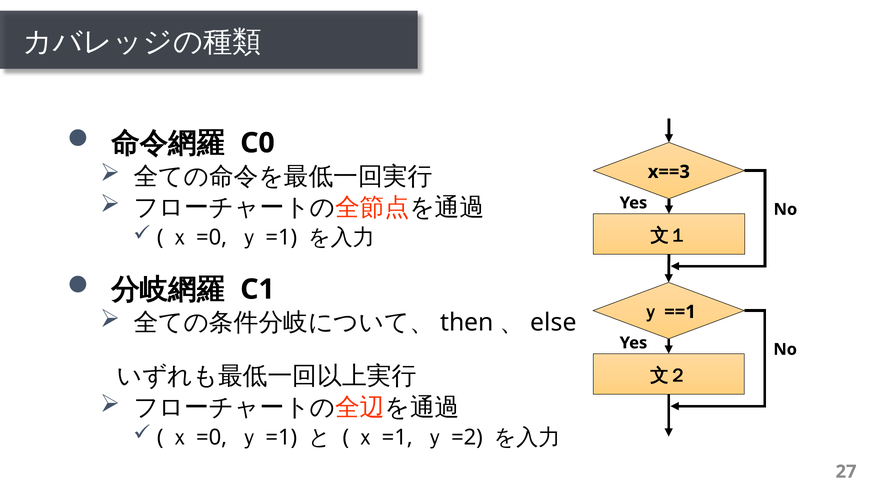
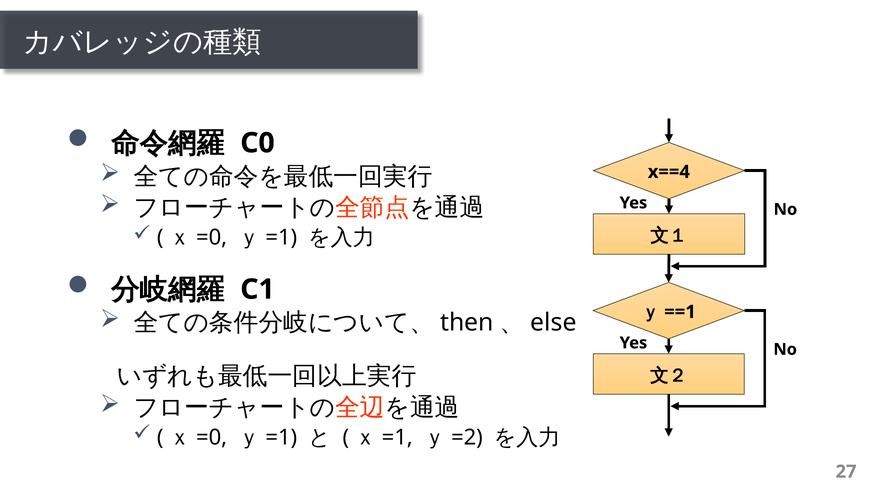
x==3: x==3 -> x==4
